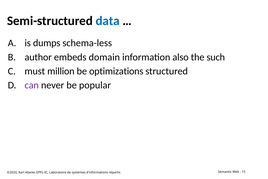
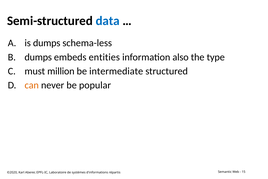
author at (38, 57): author -> dumps
domain: domain -> entities
such: such -> type
optimizations: optimizations -> intermediate
can colour: purple -> orange
